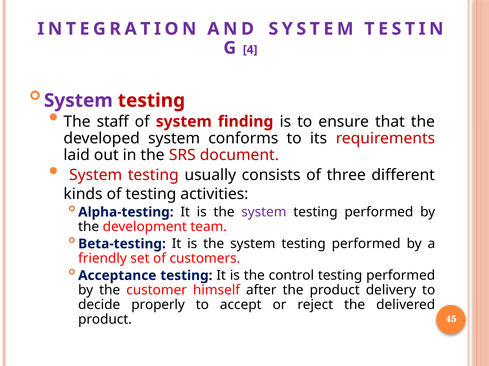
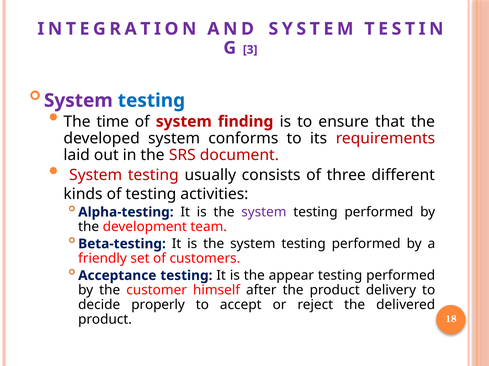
4: 4 -> 3
testing at (151, 101) colour: red -> blue
staff: staff -> time
control: control -> appear
45: 45 -> 18
